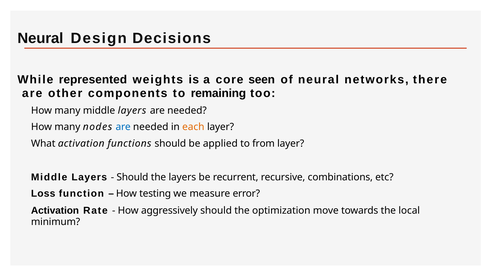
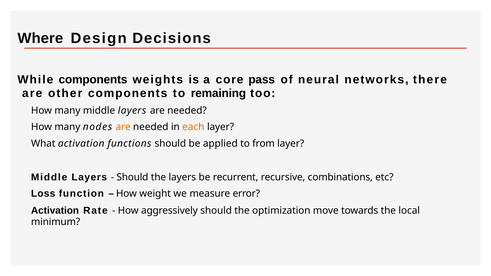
Neural at (40, 38): Neural -> Where
While represented: represented -> components
seen: seen -> pass
are at (123, 127) colour: blue -> orange
testing: testing -> weight
